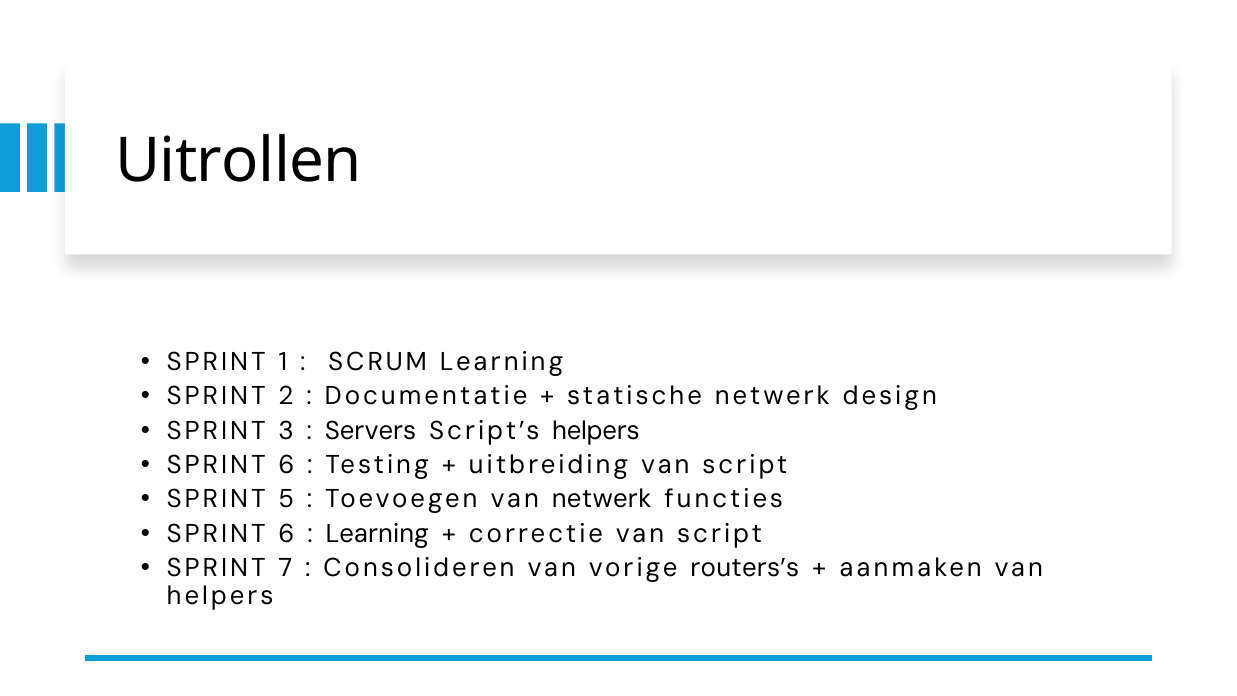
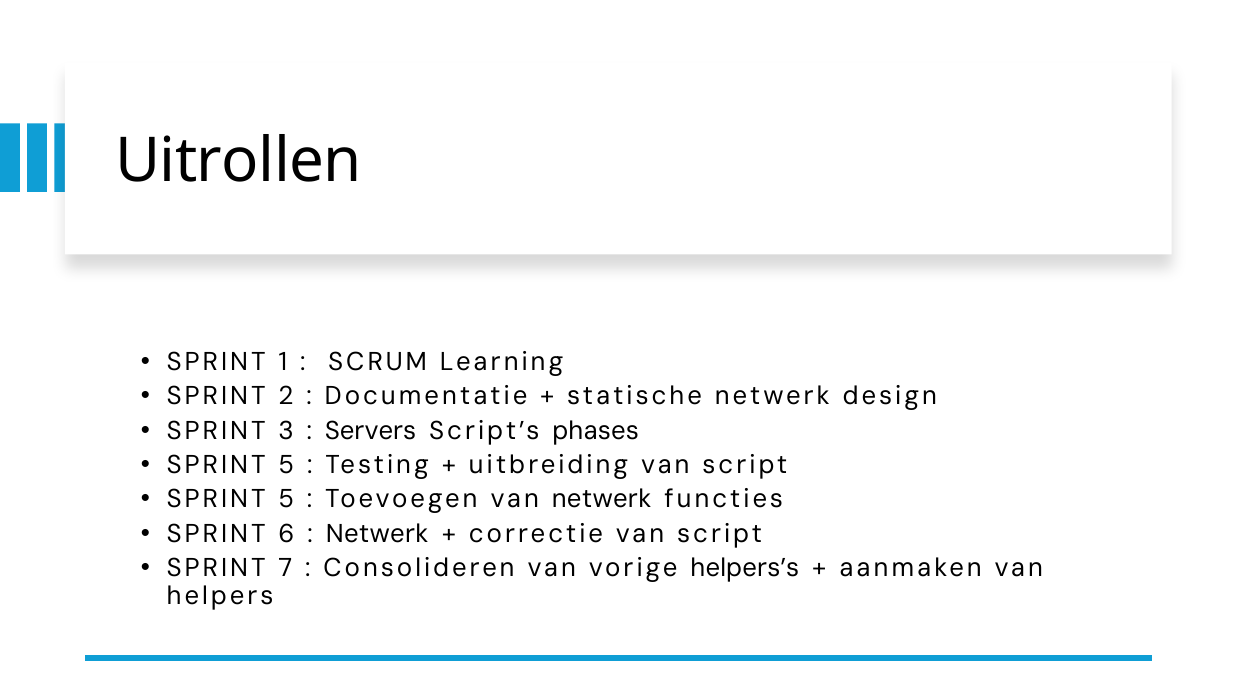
Script’s helpers: helpers -> phases
6 at (286, 465): 6 -> 5
Learning at (377, 533): Learning -> Netwerk
routers’s: routers’s -> helpers’s
